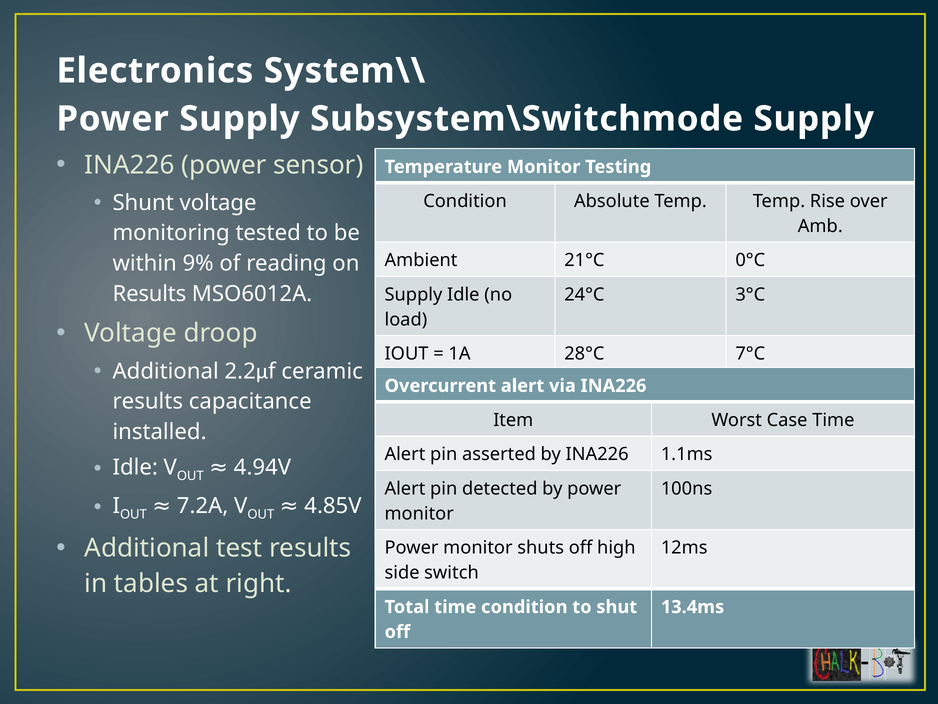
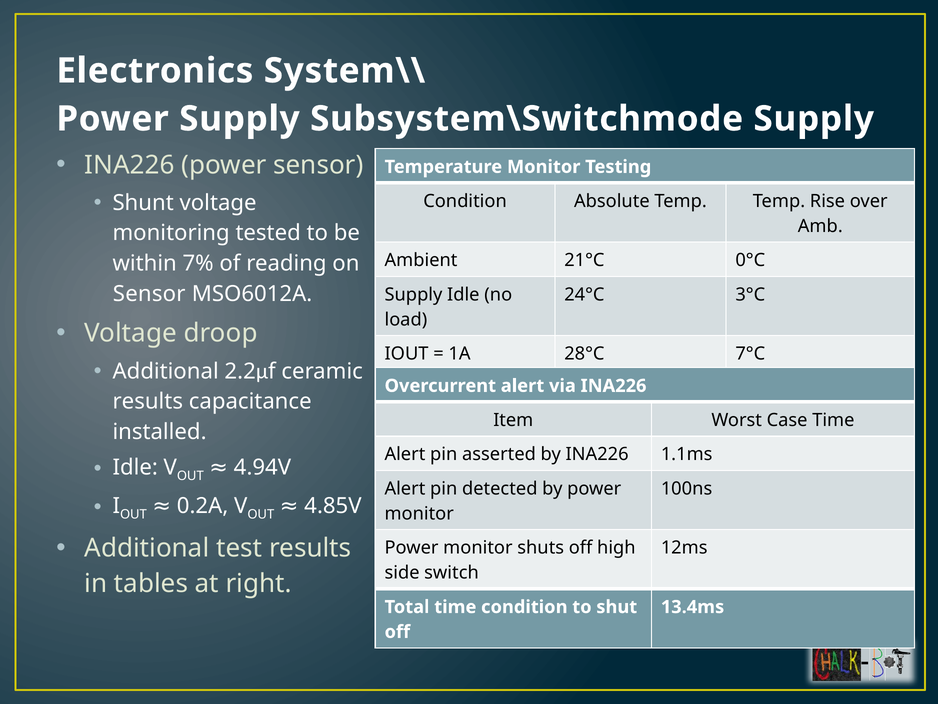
9%: 9% -> 7%
Results at (149, 294): Results -> Sensor
7.2A: 7.2A -> 0.2A
